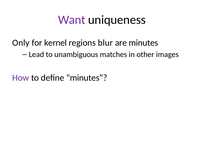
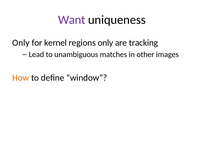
regions blur: blur -> only
are minutes: minutes -> tracking
How colour: purple -> orange
define minutes: minutes -> window
